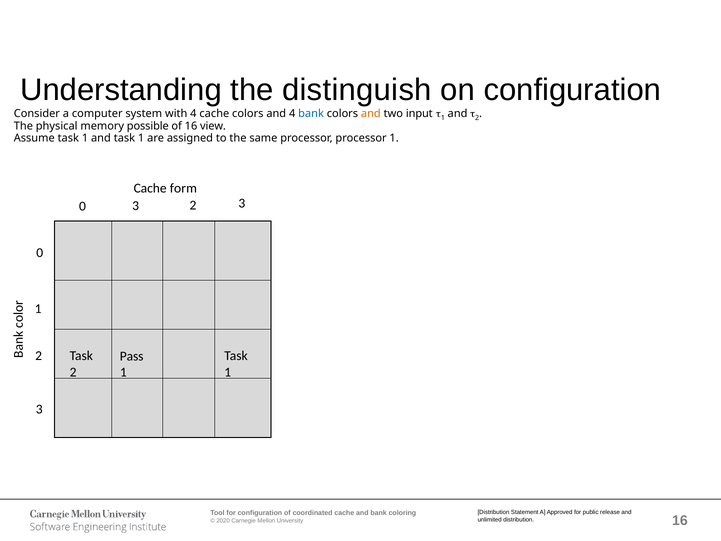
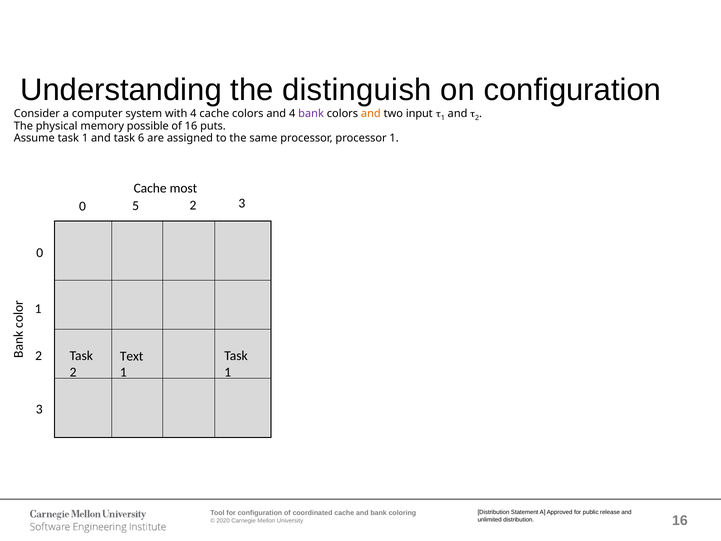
bank at (311, 114) colour: blue -> purple
view: view -> puts
and task 1: 1 -> 6
form: form -> most
0 3: 3 -> 5
Pass: Pass -> Text
